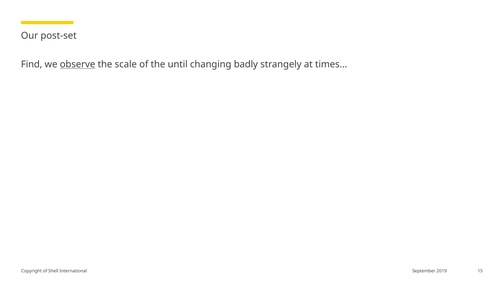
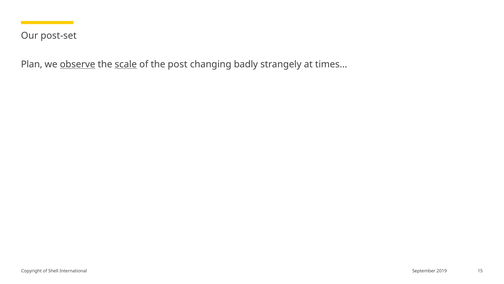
Find: Find -> Plan
scale underline: none -> present
until: until -> post
